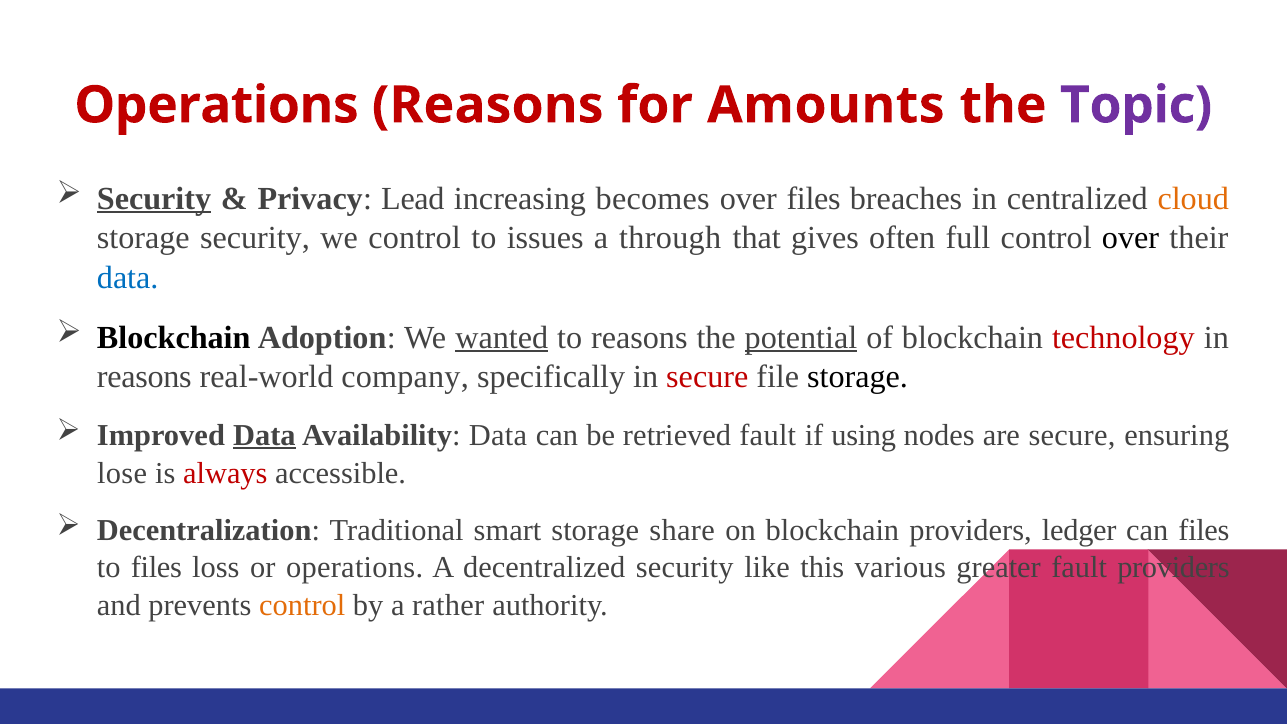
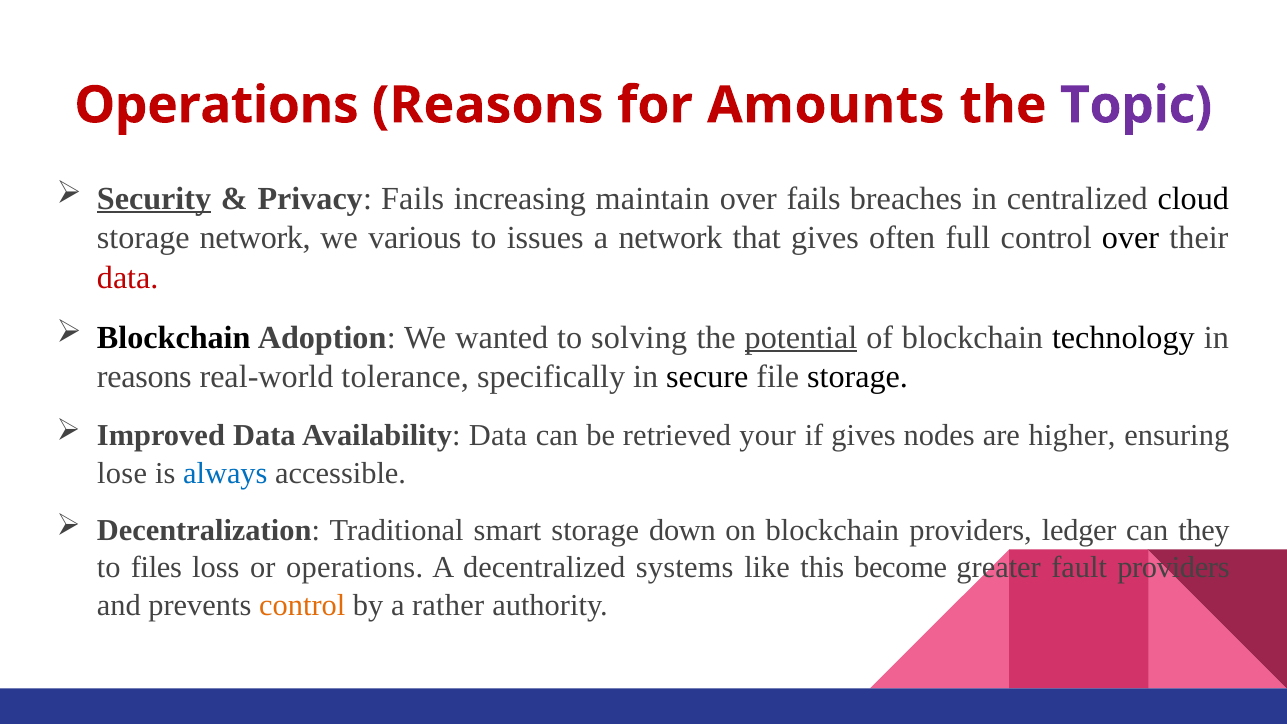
Privacy Lead: Lead -> Fails
becomes: becomes -> maintain
over files: files -> fails
cloud colour: orange -> black
storage security: security -> network
we control: control -> various
a through: through -> network
data at (128, 278) colour: blue -> red
wanted underline: present -> none
to reasons: reasons -> solving
technology colour: red -> black
company: company -> tolerance
secure at (707, 377) colour: red -> black
Data at (264, 435) underline: present -> none
retrieved fault: fault -> your
if using: using -> gives
are secure: secure -> higher
always colour: red -> blue
share: share -> down
can files: files -> they
decentralized security: security -> systems
various: various -> become
